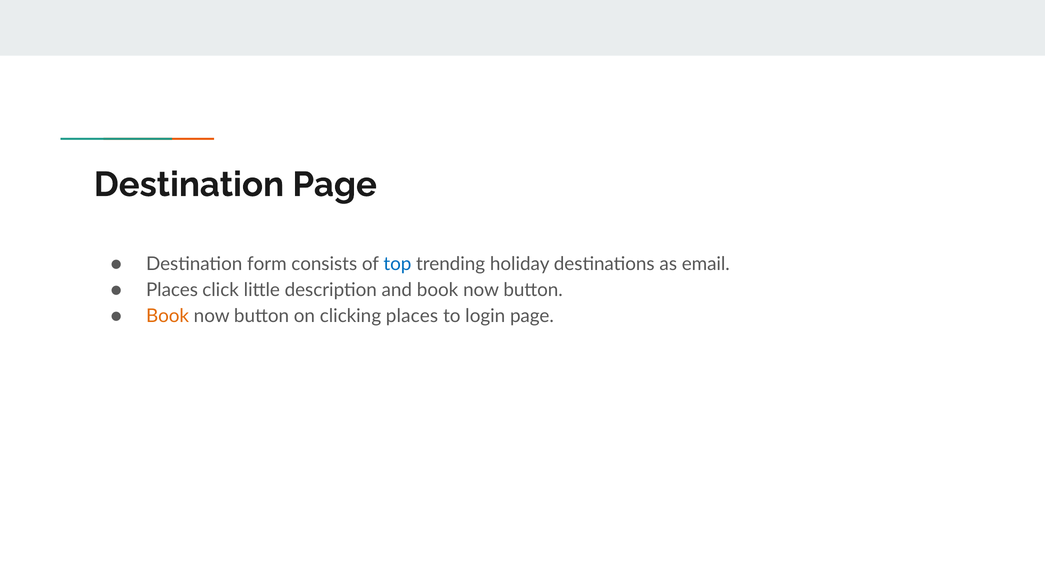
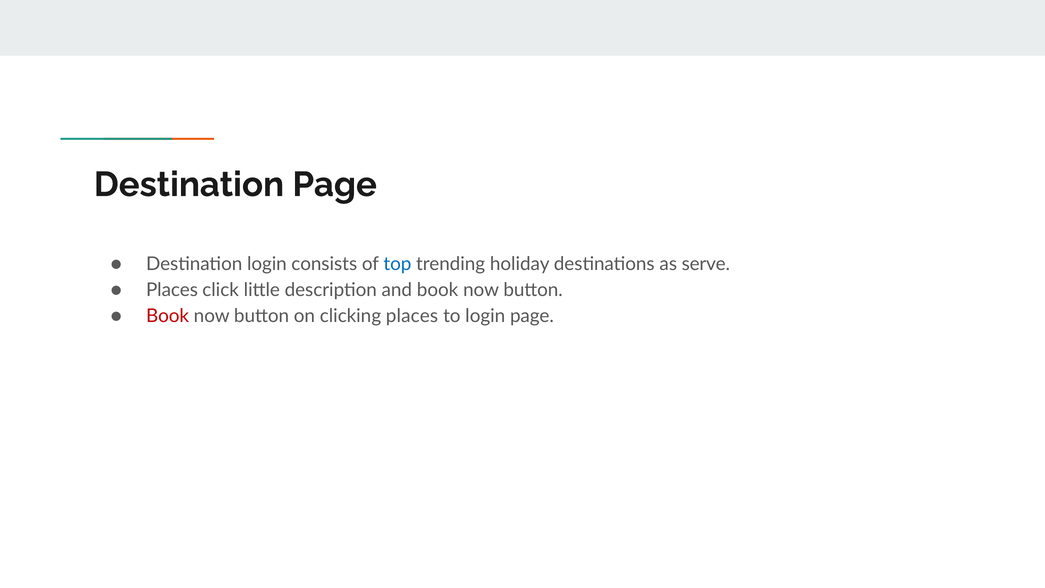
Destination form: form -> login
email: email -> serve
Book at (168, 316) colour: orange -> red
